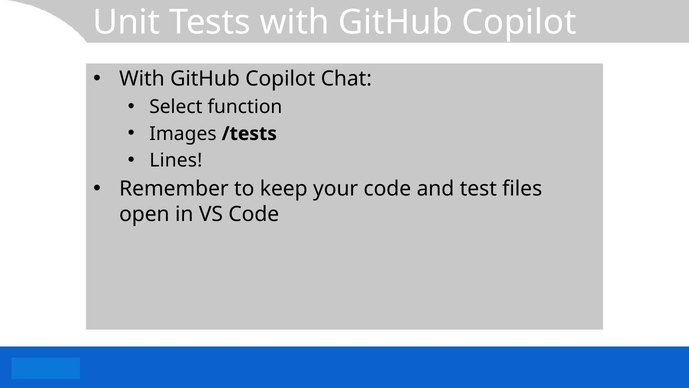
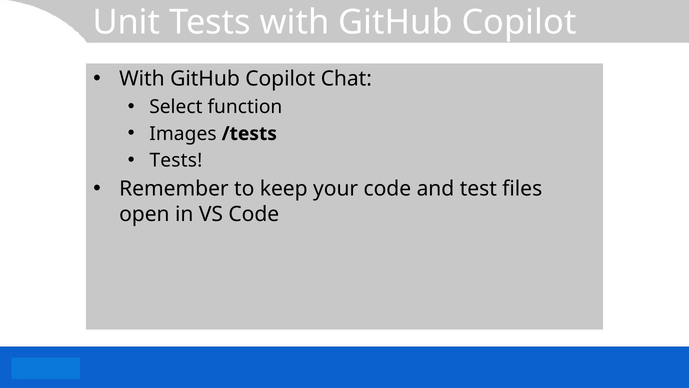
Lines at (176, 160): Lines -> Tests
